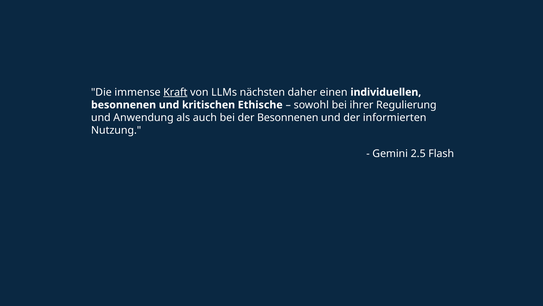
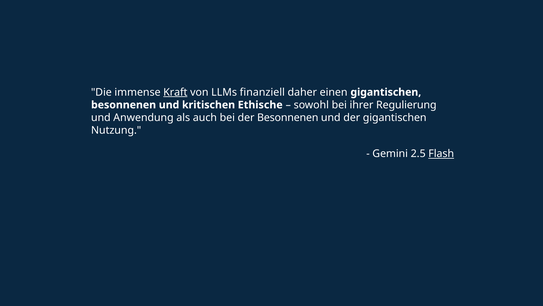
nächsten: nächsten -> finanziell
einen individuellen: individuellen -> gigantischen
der informierten: informierten -> gigantischen
Flash underline: none -> present
